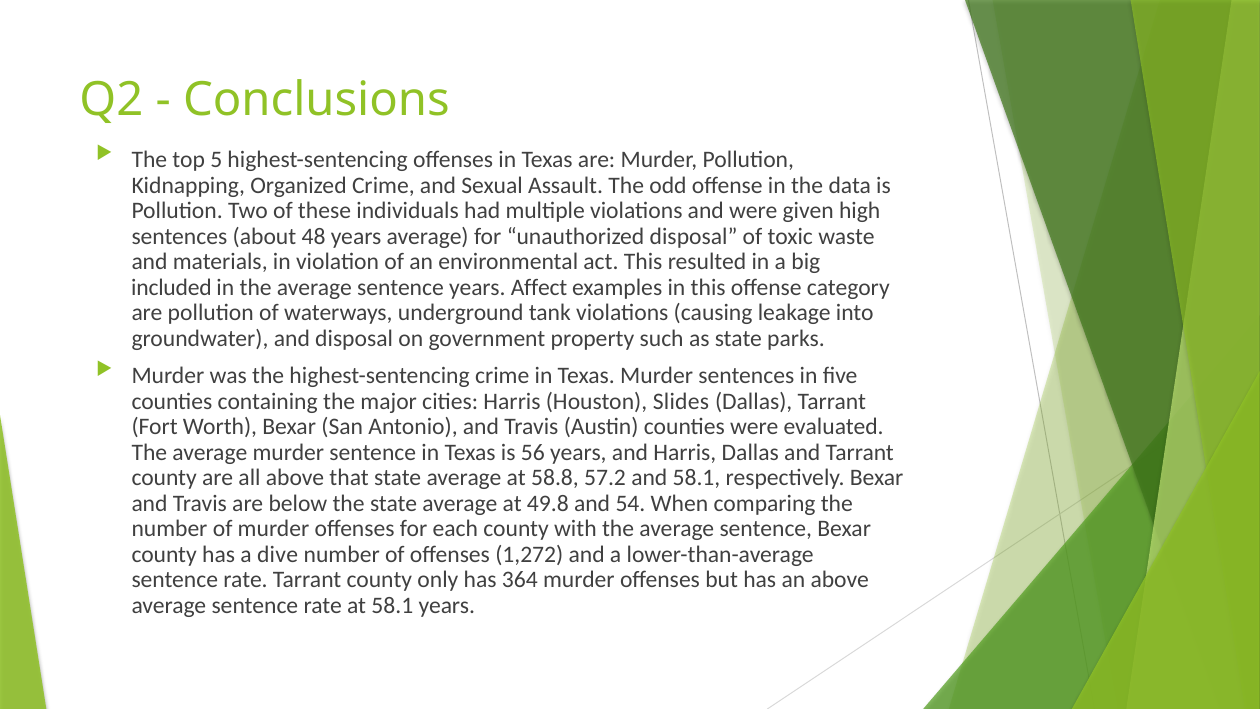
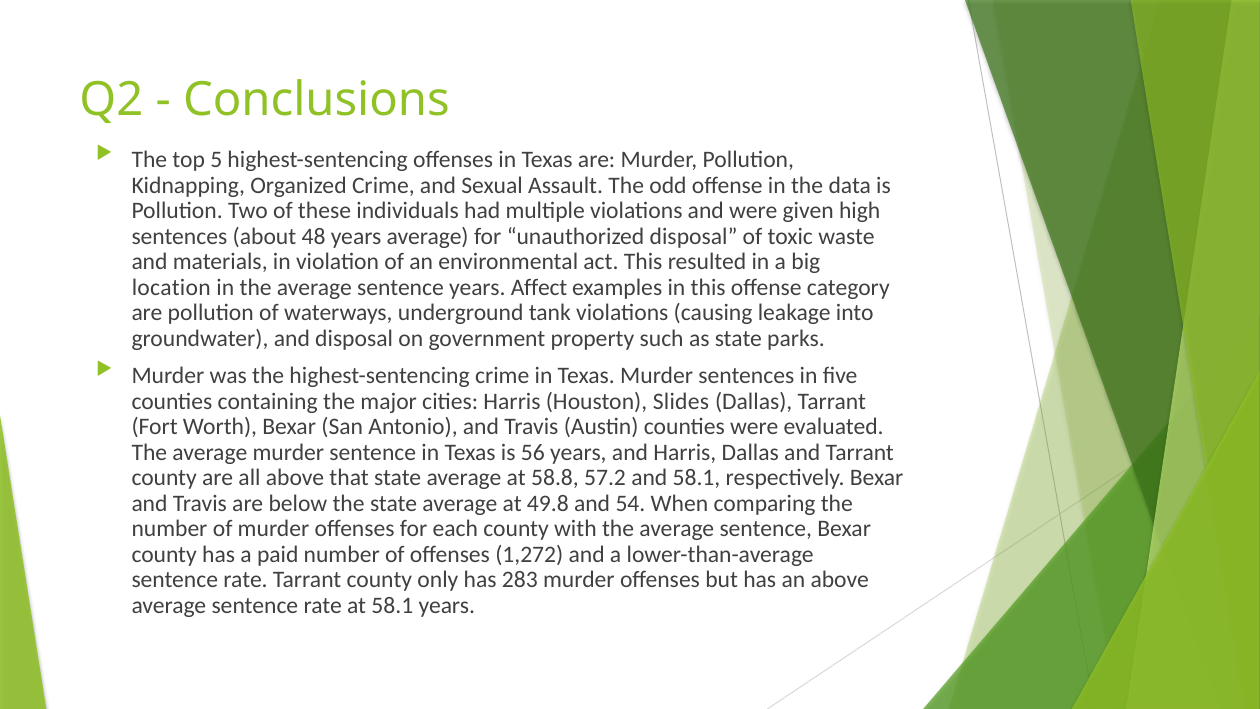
included: included -> location
dive: dive -> paid
364: 364 -> 283
